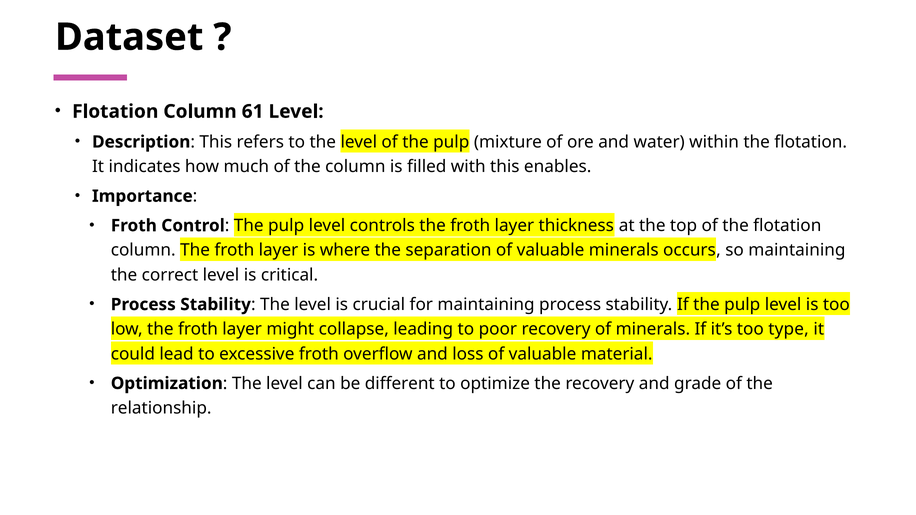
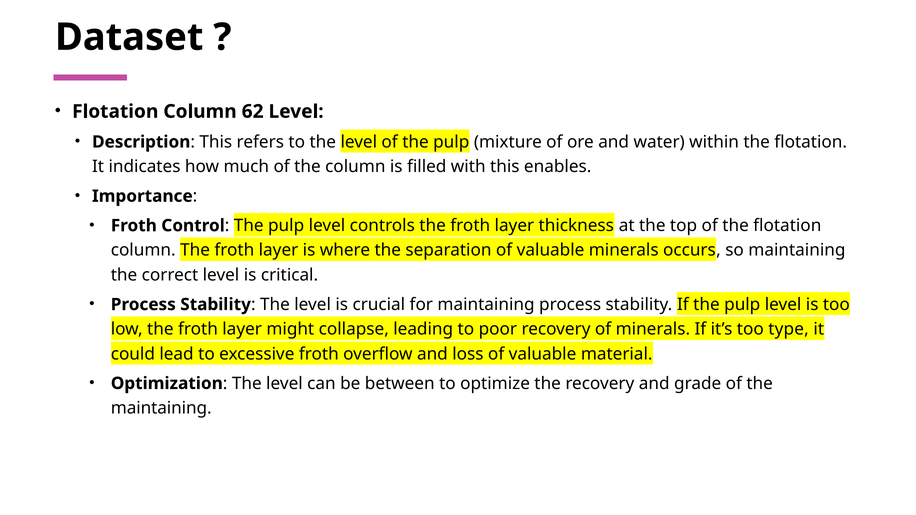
61: 61 -> 62
different: different -> between
relationship at (161, 408): relationship -> maintaining
